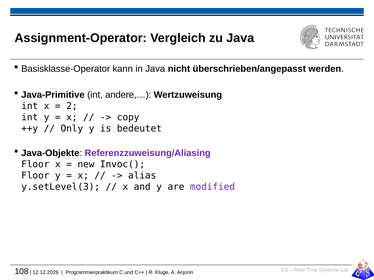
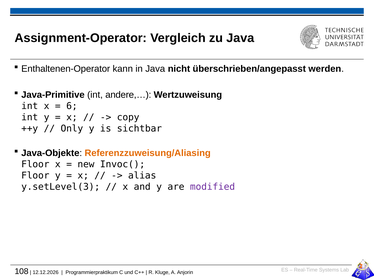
Basisklasse-Operator: Basisklasse-Operator -> Enthaltenen-Operator
2: 2 -> 6
bedeutet: bedeutet -> sichtbar
Referenzzuweisung/Aliasing colour: purple -> orange
